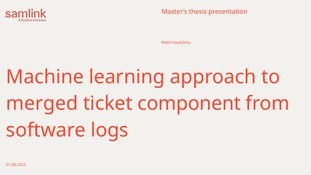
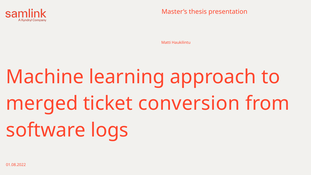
component: component -> conversion
